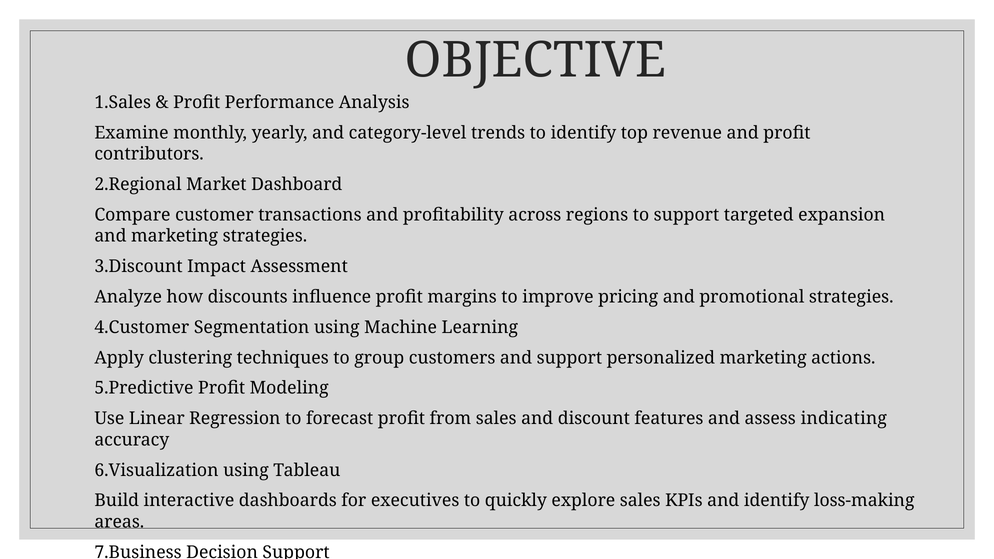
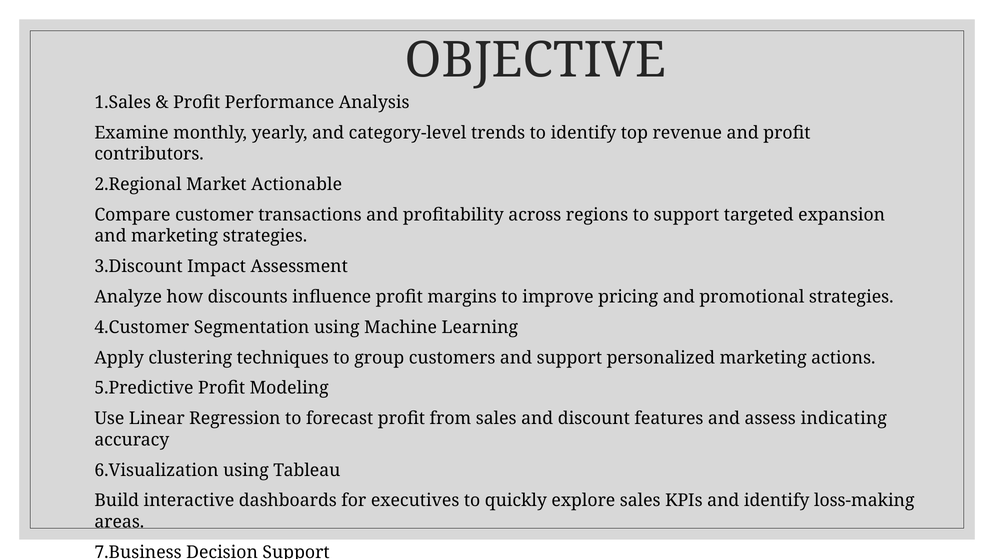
Market Dashboard: Dashboard -> Actionable
